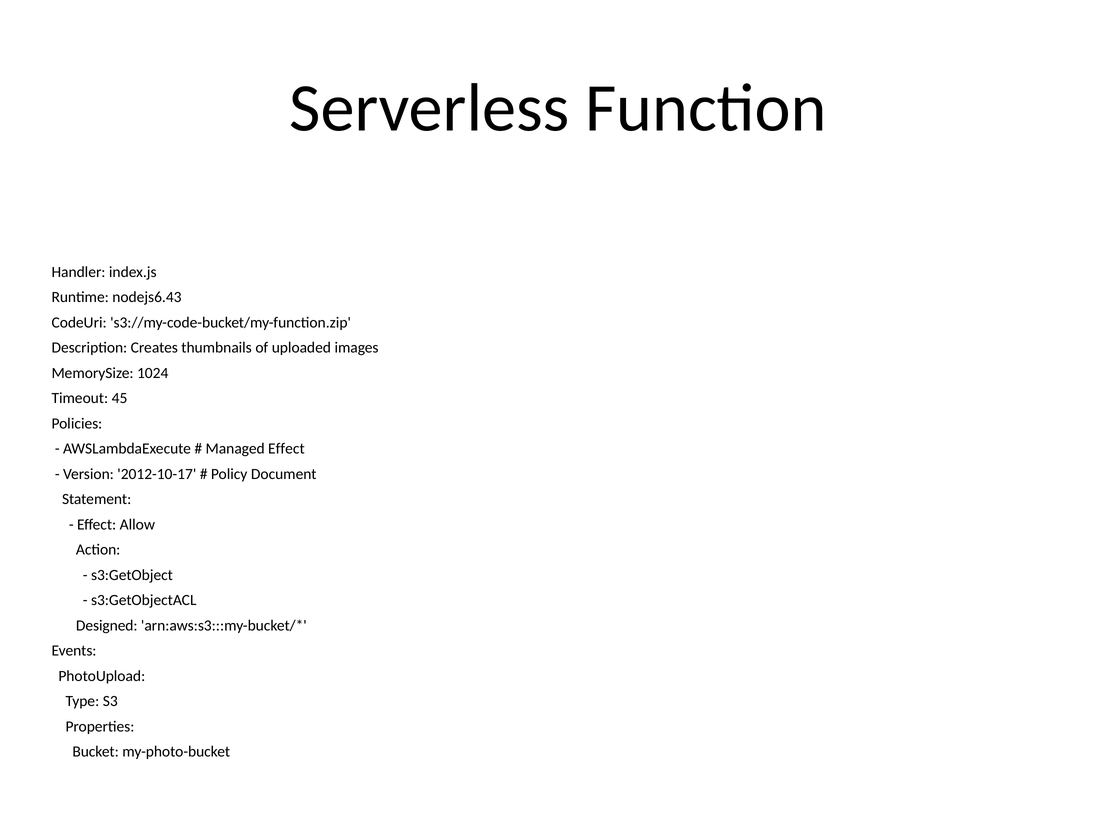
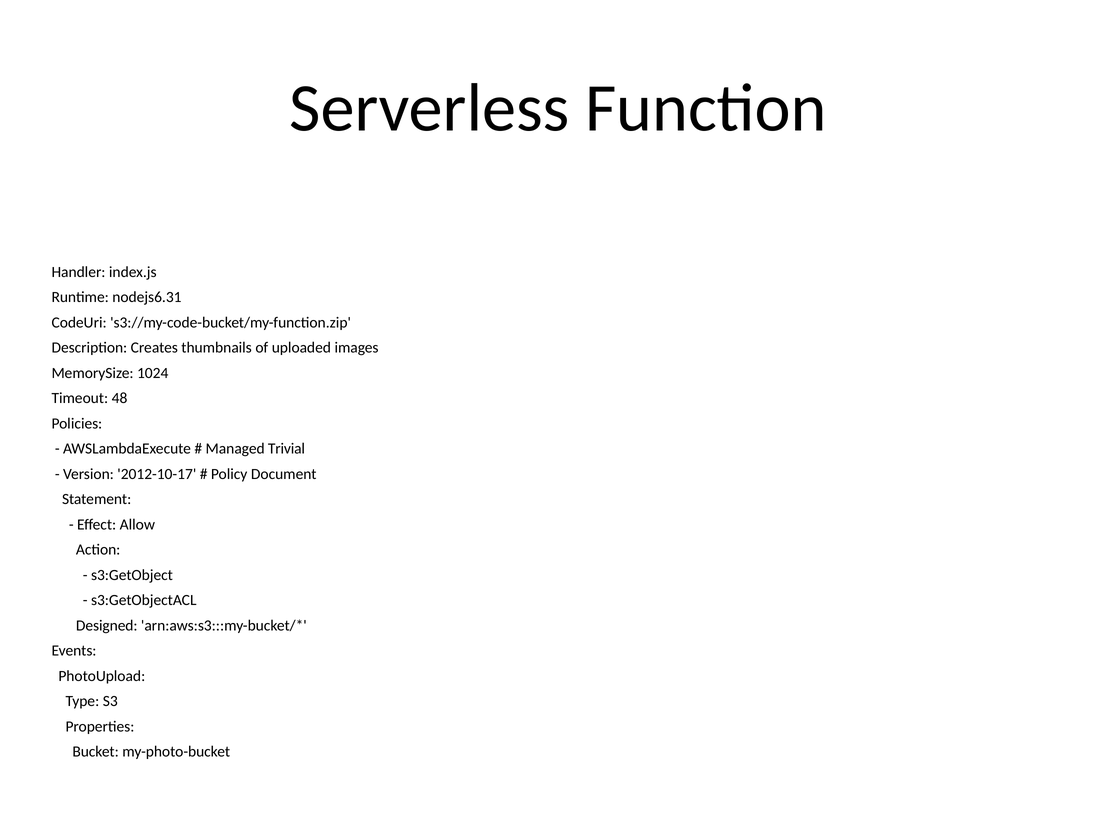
nodejs6.43: nodejs6.43 -> nodejs6.31
45: 45 -> 48
Managed Effect: Effect -> Trivial
